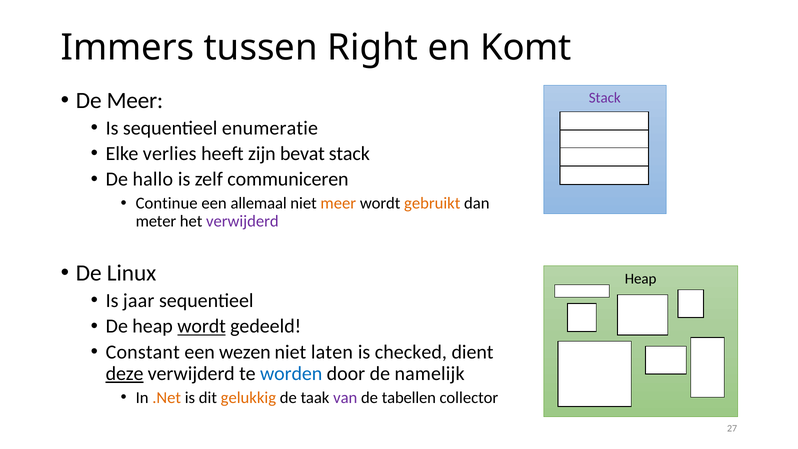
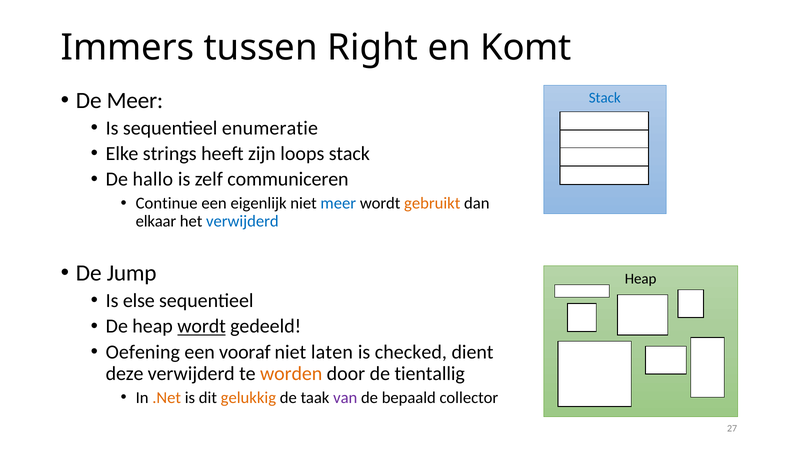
Stack at (605, 98) colour: purple -> blue
verlies: verlies -> strings
bevat: bevat -> loops
allemaal: allemaal -> eigenlijk
meer at (338, 203) colour: orange -> blue
meter: meter -> elkaar
verwijderd at (242, 221) colour: purple -> blue
Linux: Linux -> Jump
jaar: jaar -> else
Constant: Constant -> Oefening
wezen: wezen -> vooraf
deze underline: present -> none
worden colour: blue -> orange
namelijk: namelijk -> tientallig
tabellen: tabellen -> bepaald
